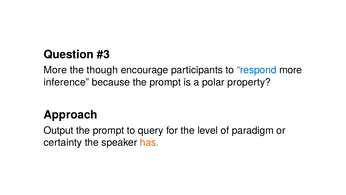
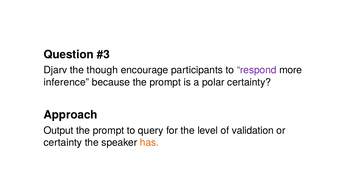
More at (55, 70): More -> Djarv
respond colour: blue -> purple
polar property: property -> certainty
paradigm: paradigm -> validation
